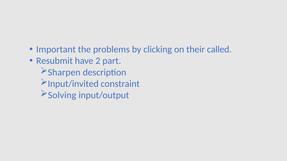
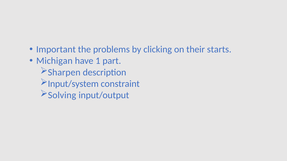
called: called -> starts
Resubmit: Resubmit -> Michigan
2: 2 -> 1
Input/invited: Input/invited -> Input/system
